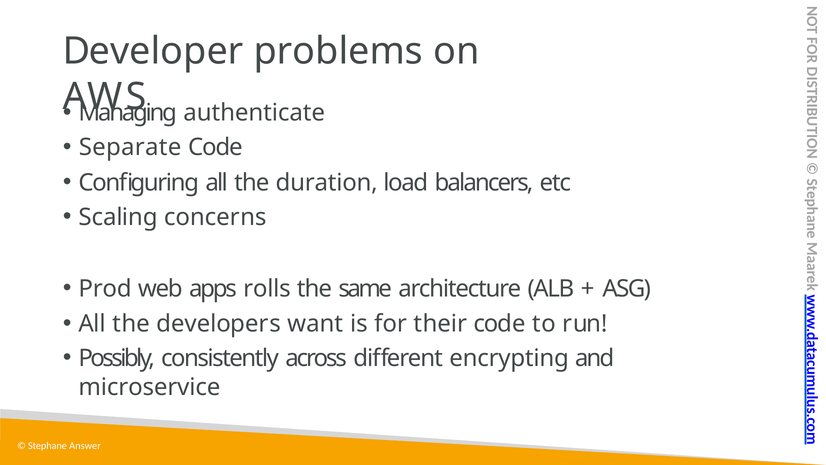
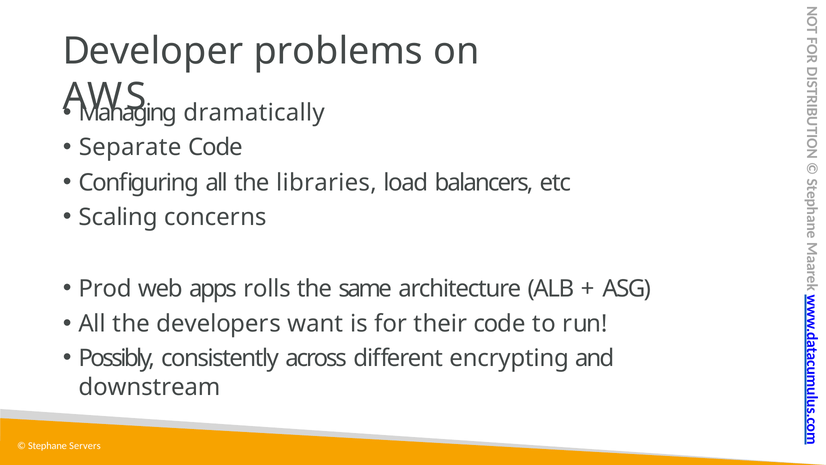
authenticate: authenticate -> dramatically
duration: duration -> libraries
microservice: microservice -> downstream
Answer: Answer -> Servers
